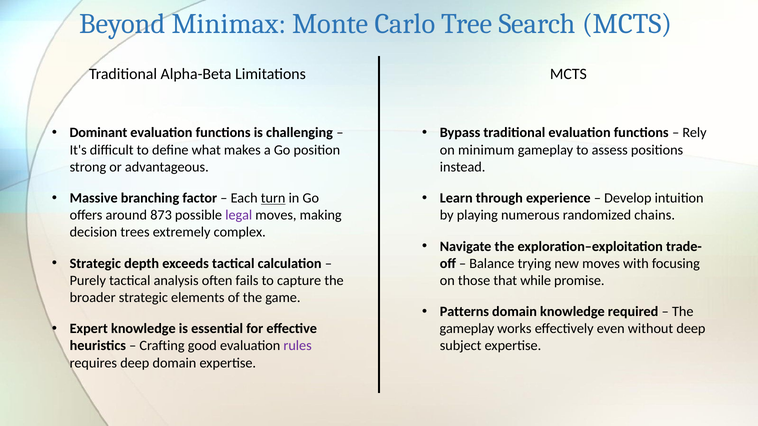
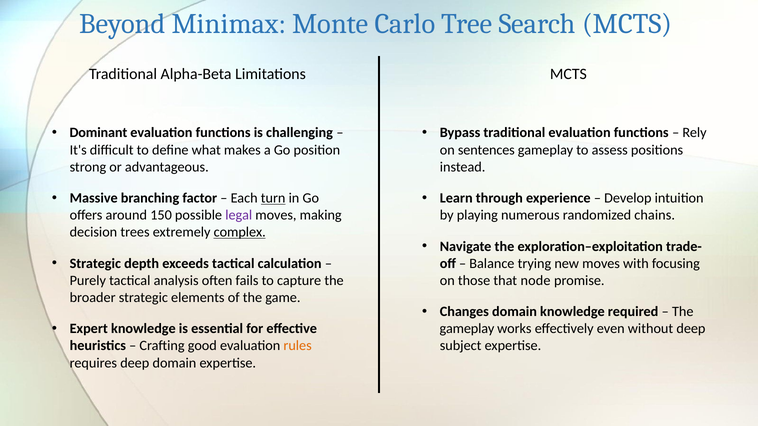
minimum: minimum -> sentences
873: 873 -> 150
complex underline: none -> present
while: while -> node
Patterns: Patterns -> Changes
rules colour: purple -> orange
